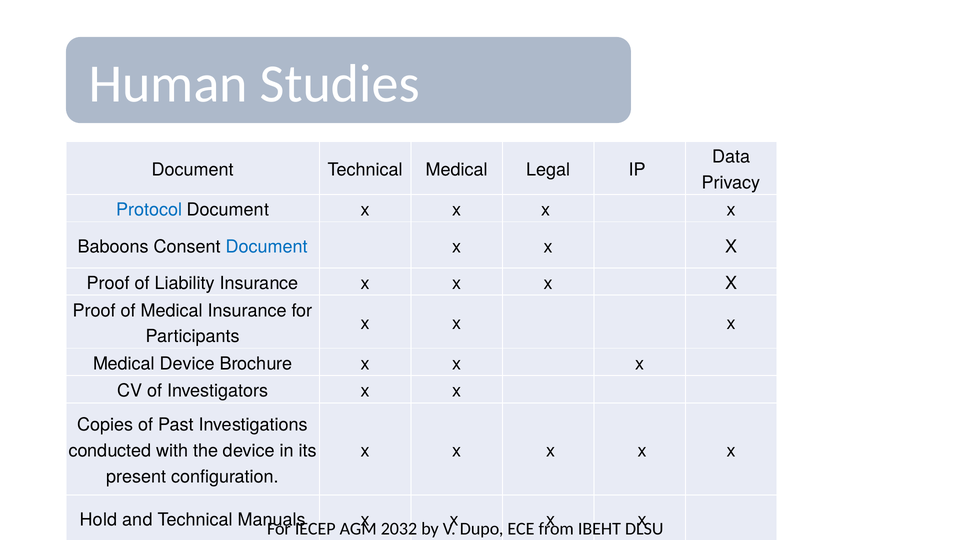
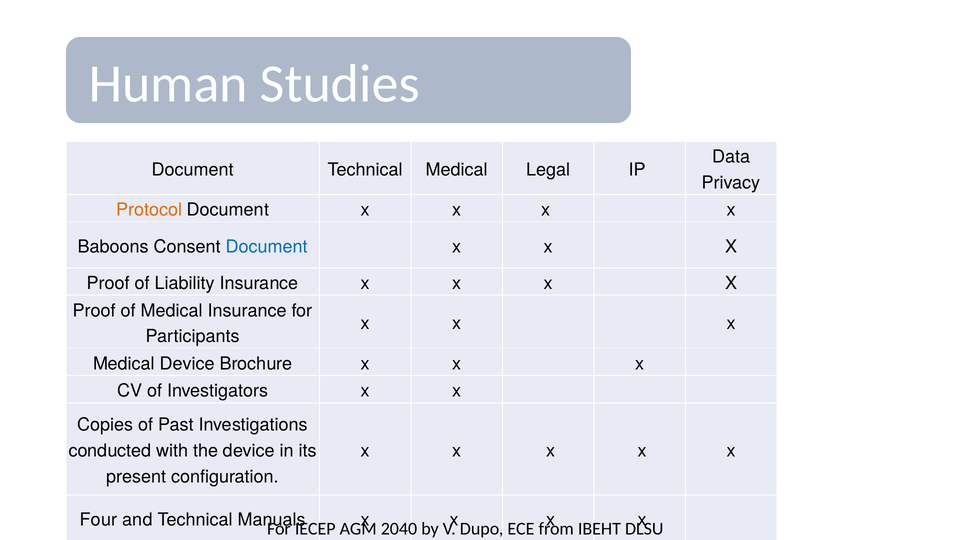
Protocol colour: blue -> orange
Hold: Hold -> Four
2032: 2032 -> 2040
